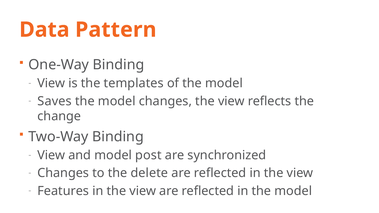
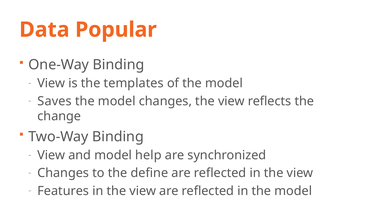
Pattern: Pattern -> Popular
post: post -> help
delete: delete -> define
